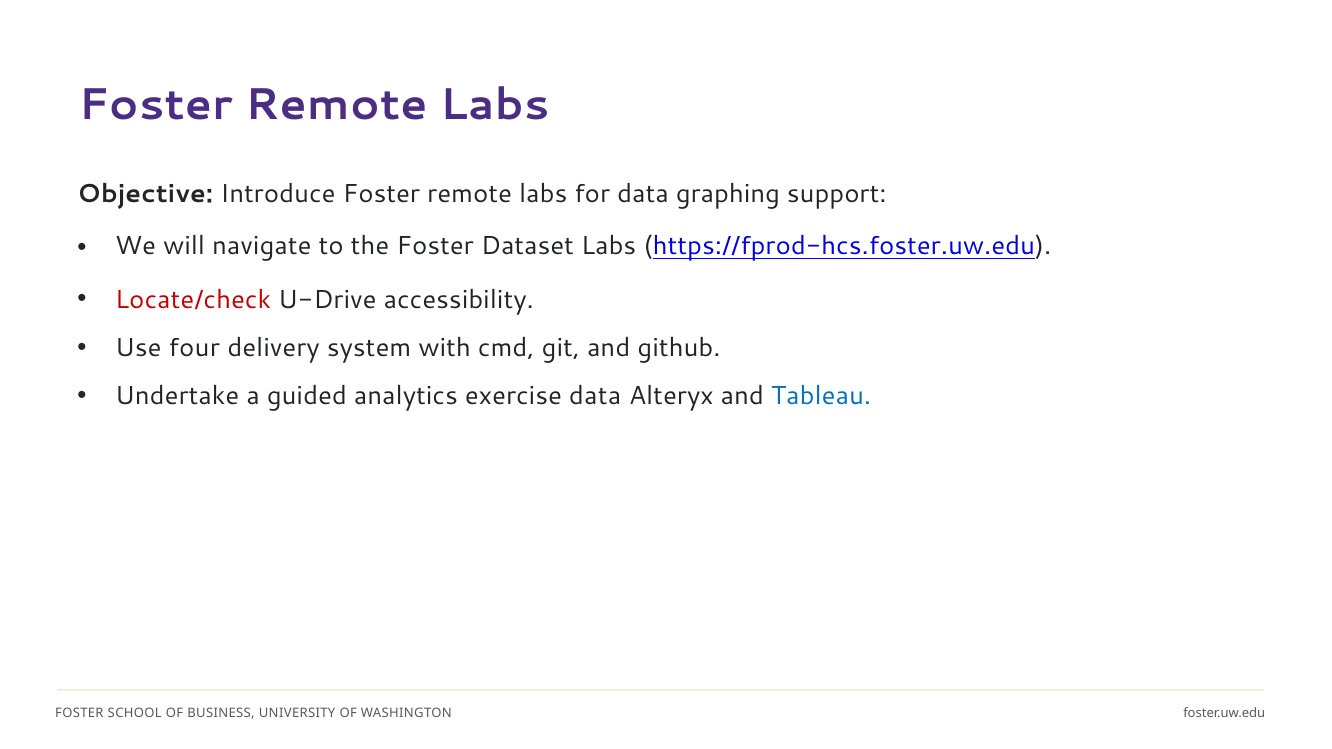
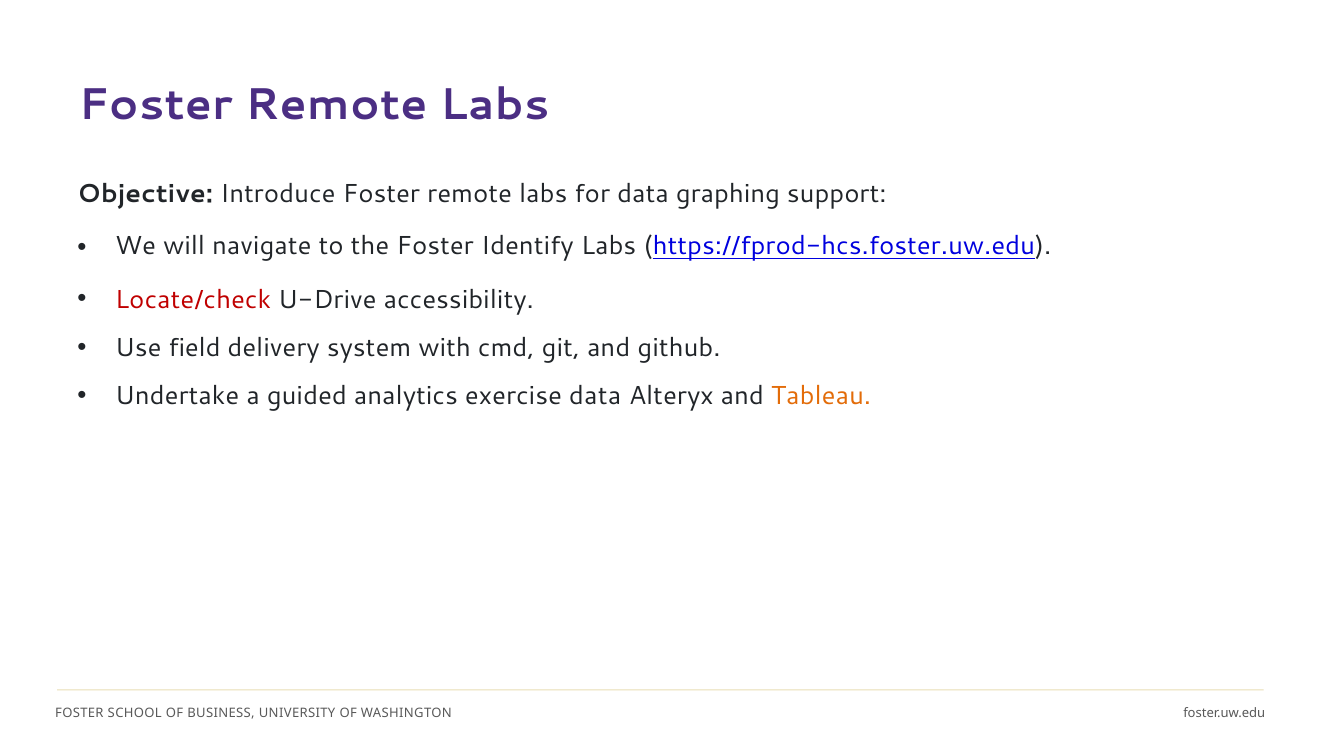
Dataset: Dataset -> Identify
four: four -> field
Tableau colour: blue -> orange
